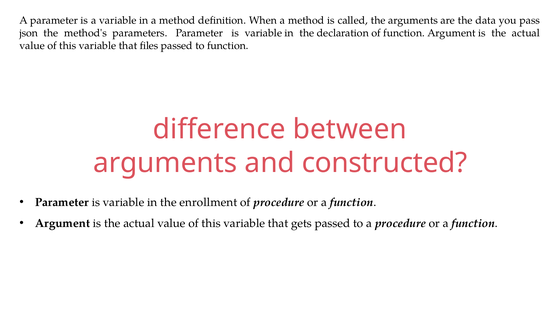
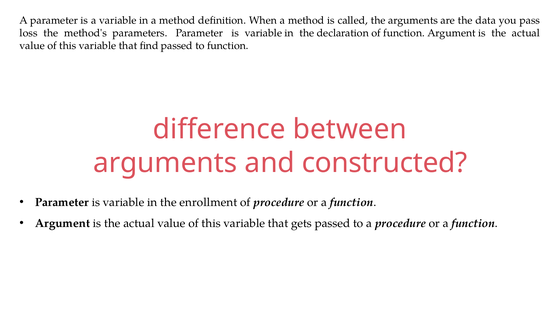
json: json -> loss
files: files -> find
